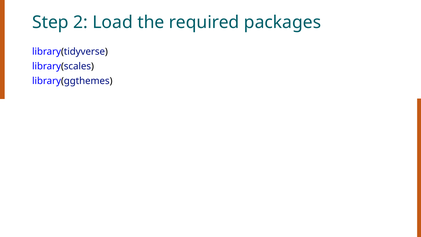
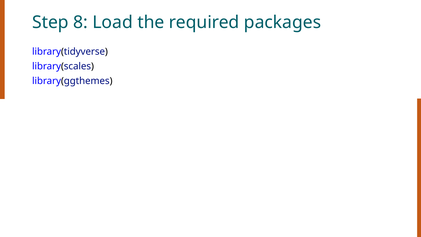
2: 2 -> 8
